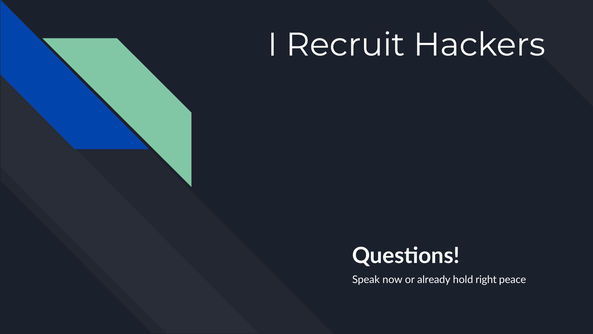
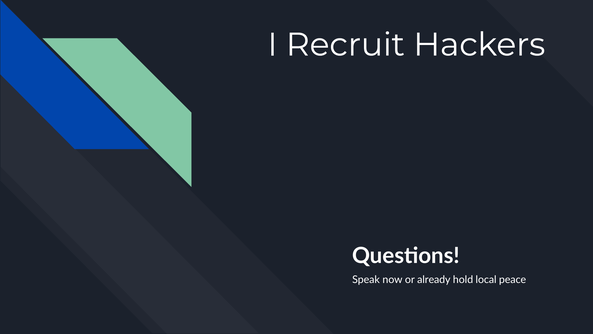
right: right -> local
